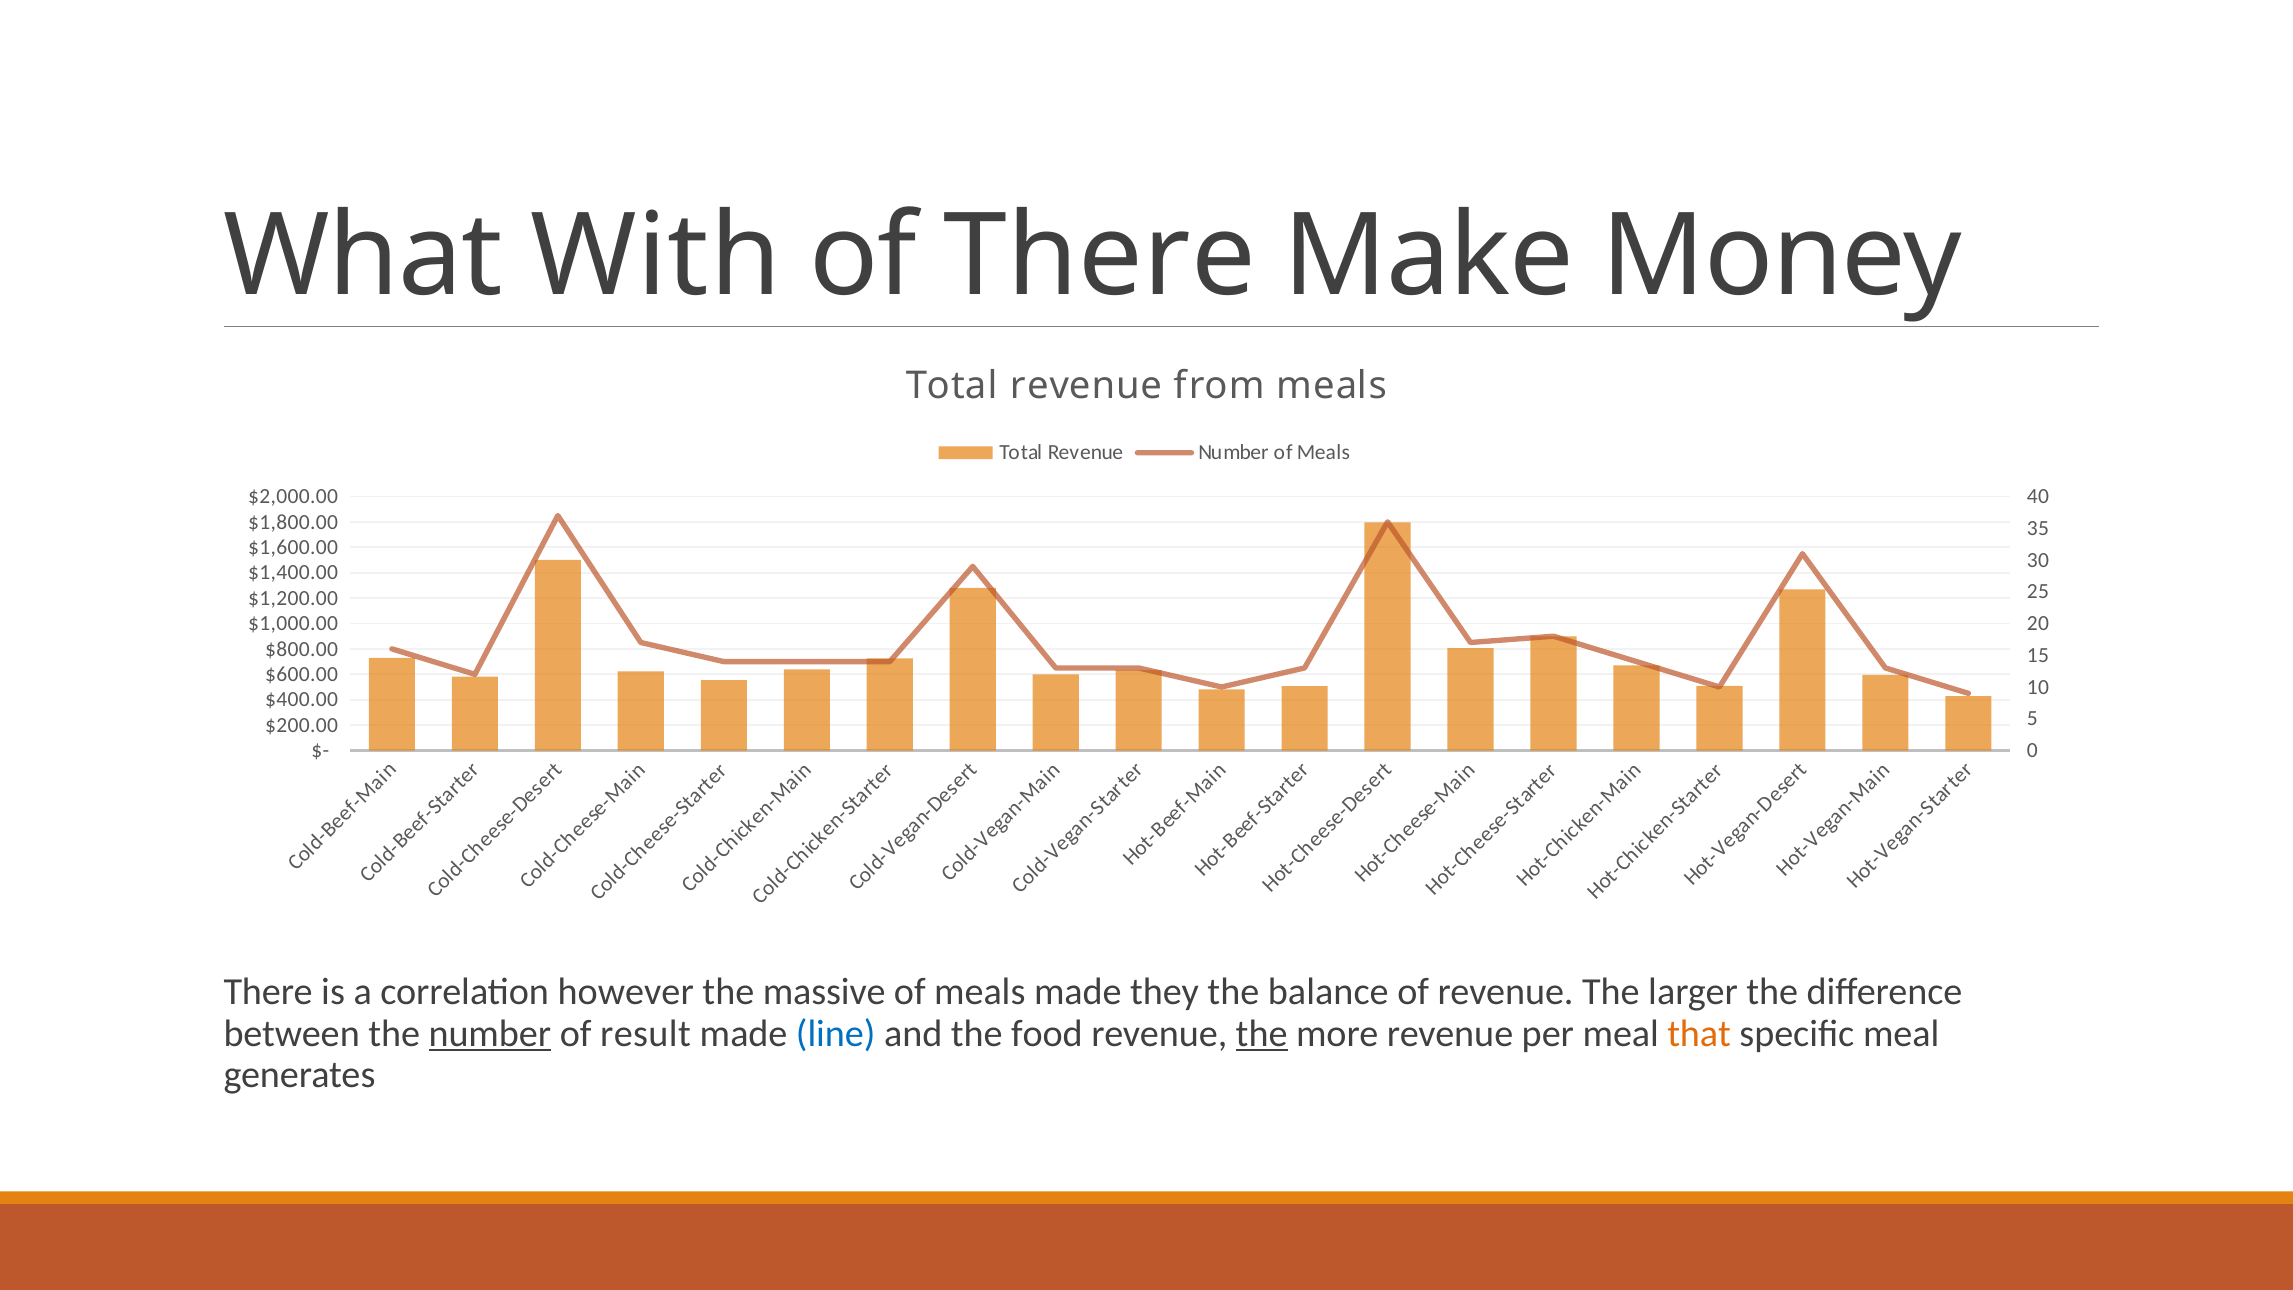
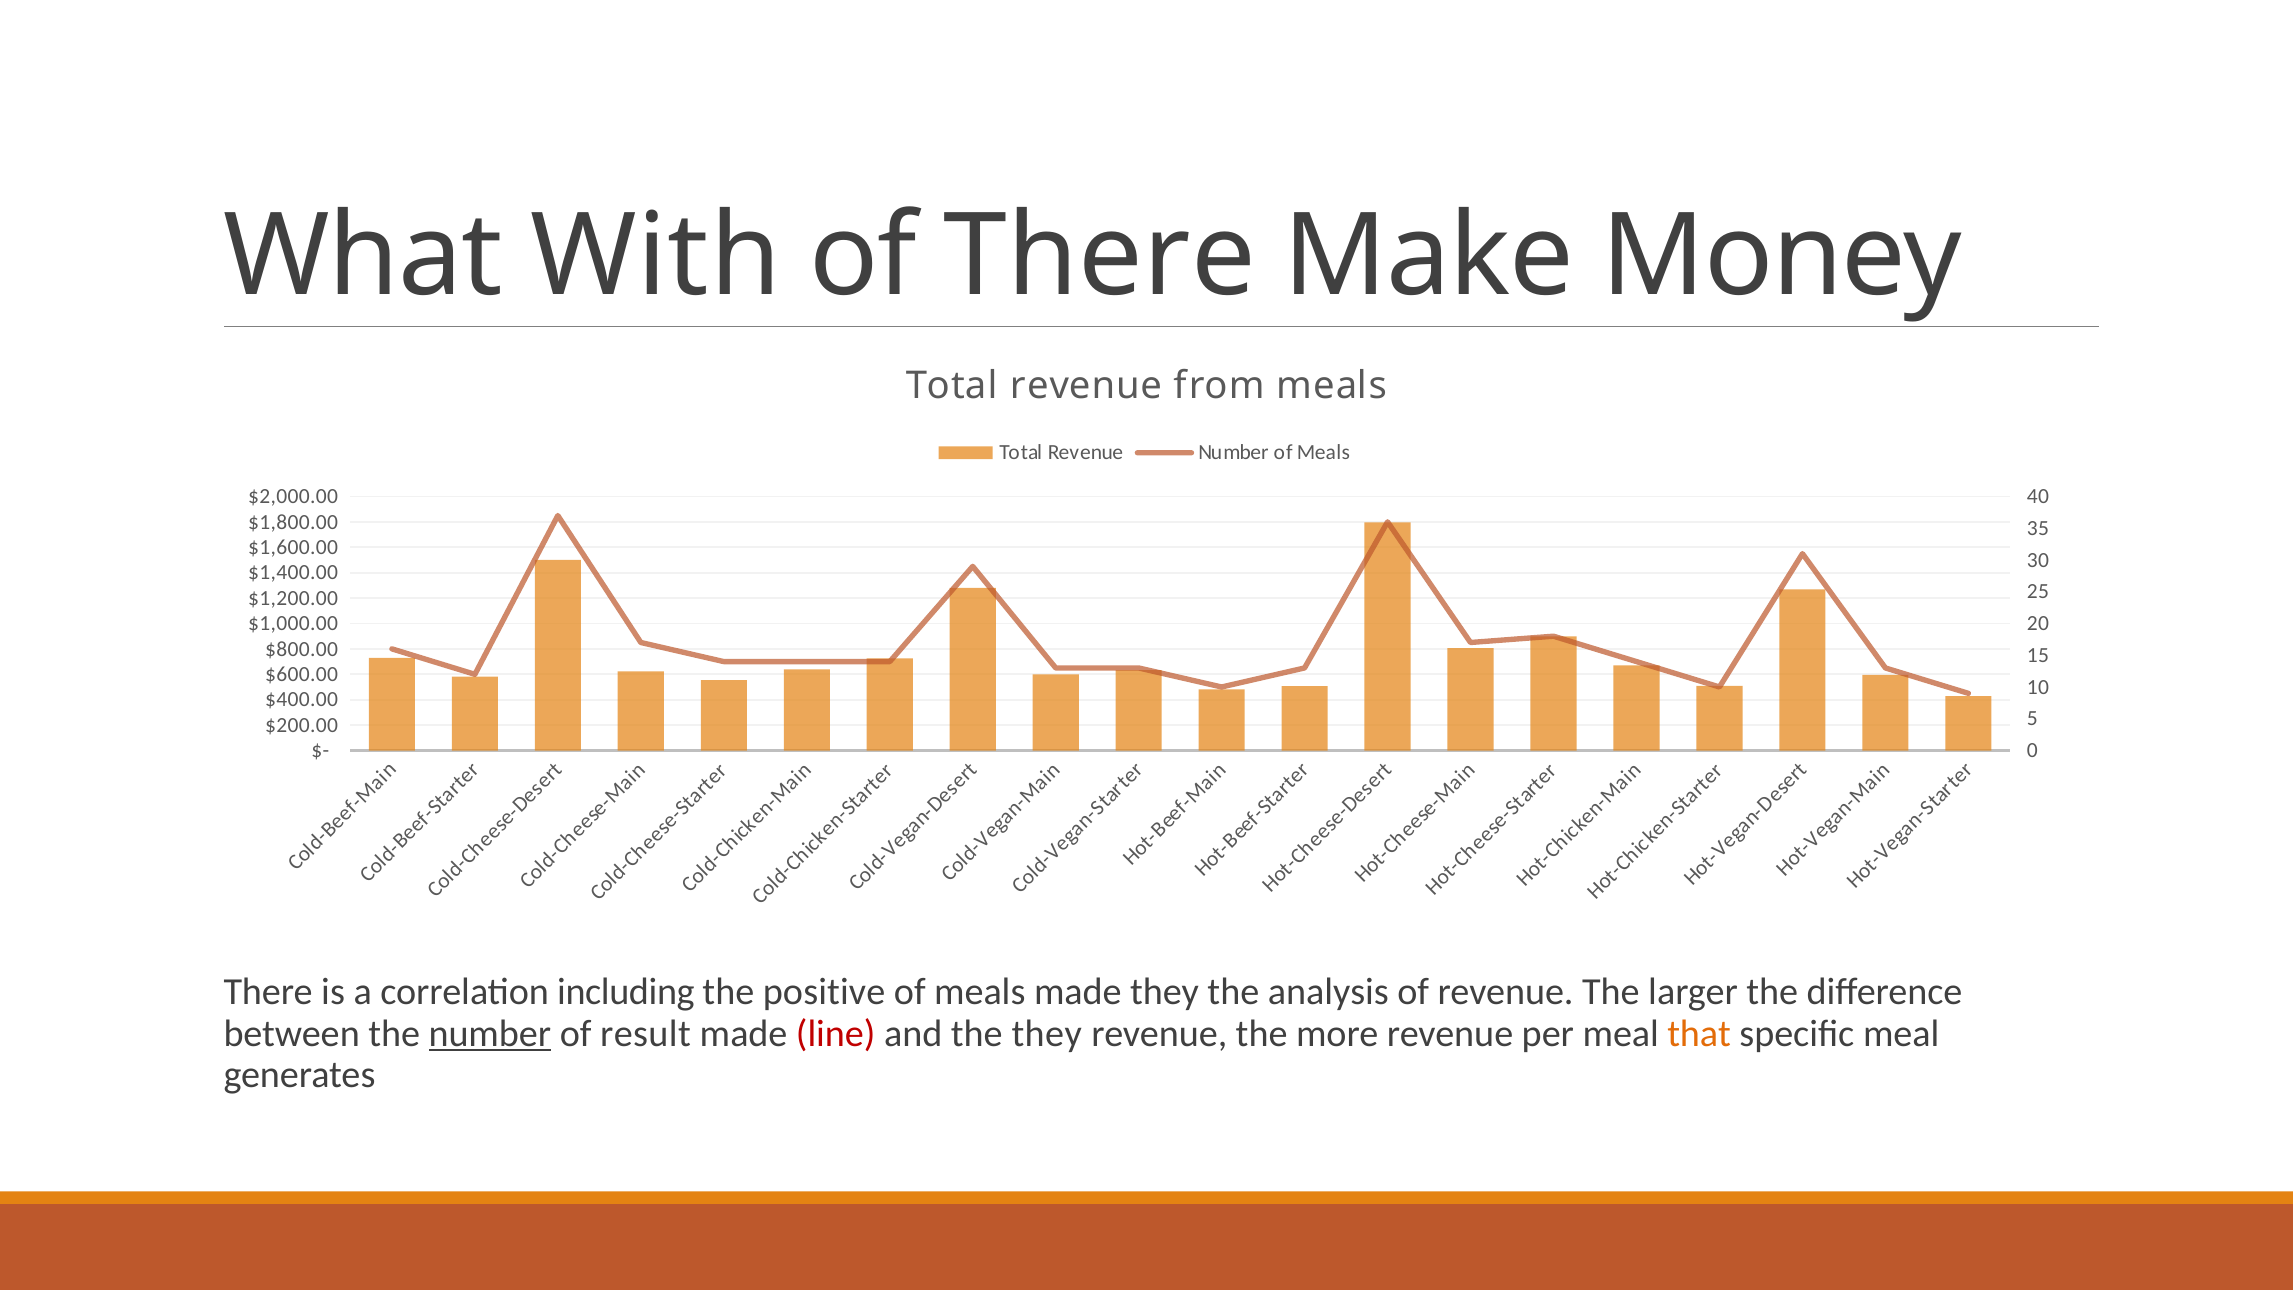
however: however -> including
massive: massive -> positive
balance: balance -> analysis
line colour: blue -> red
the food: food -> they
the at (1262, 1033) underline: present -> none
